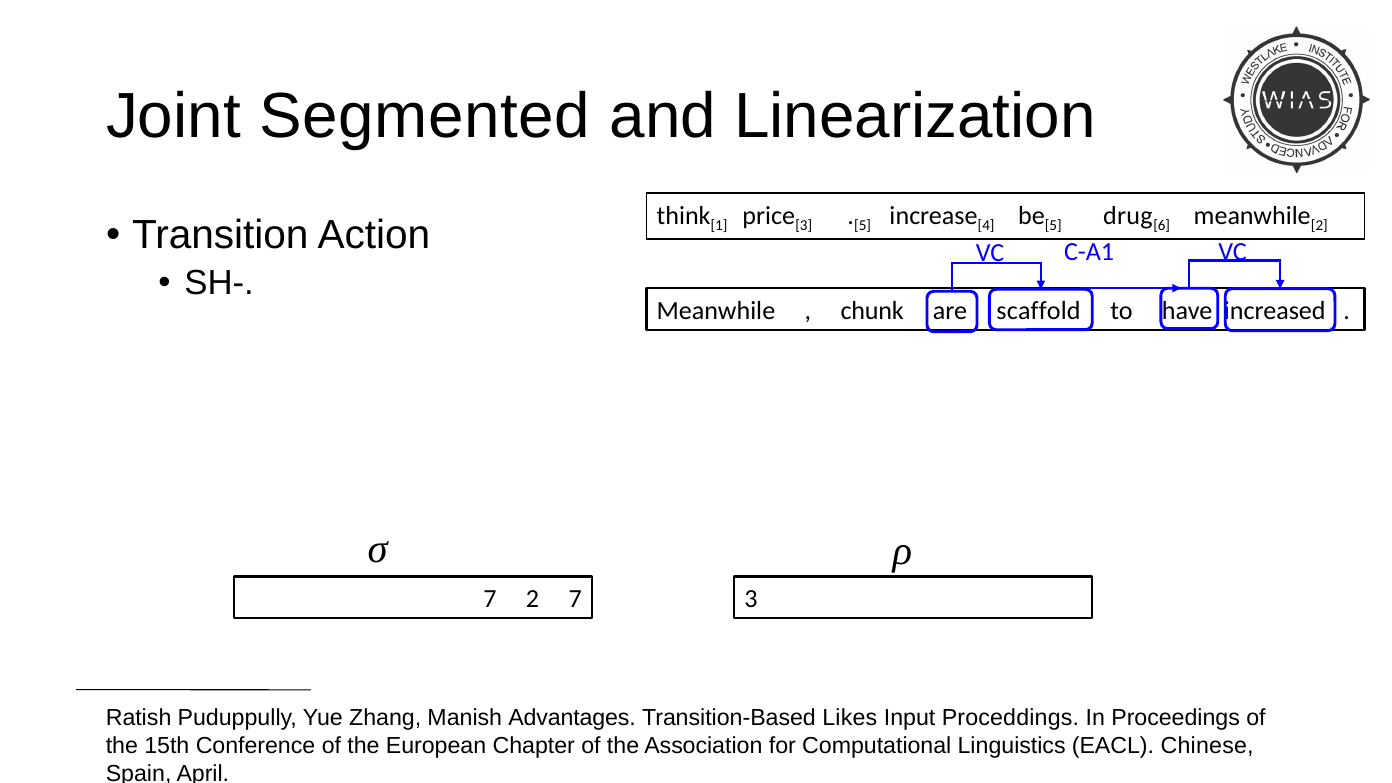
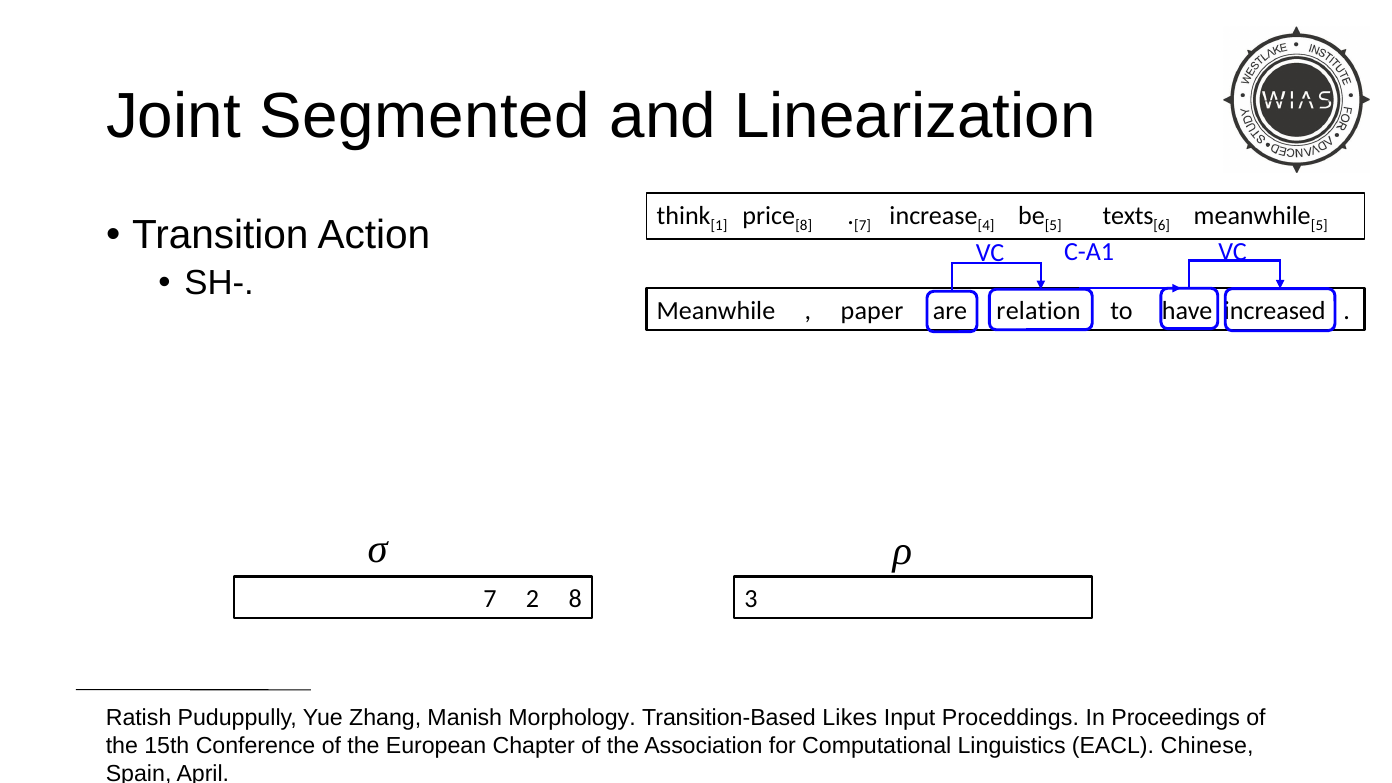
3 at (804, 226): 3 -> 8
5 at (863, 226): 5 -> 7
drug: drug -> texts
meanwhile 2: 2 -> 5
chunk: chunk -> paper
scaffold: scaffold -> relation
2 7: 7 -> 8
Advantages: Advantages -> Morphology
